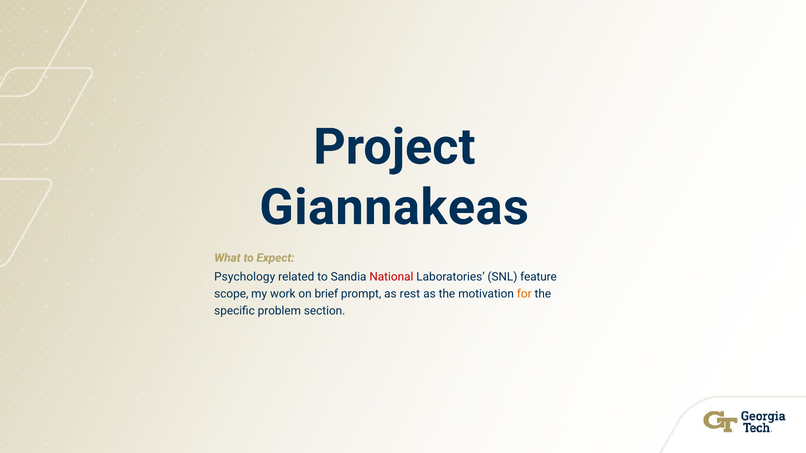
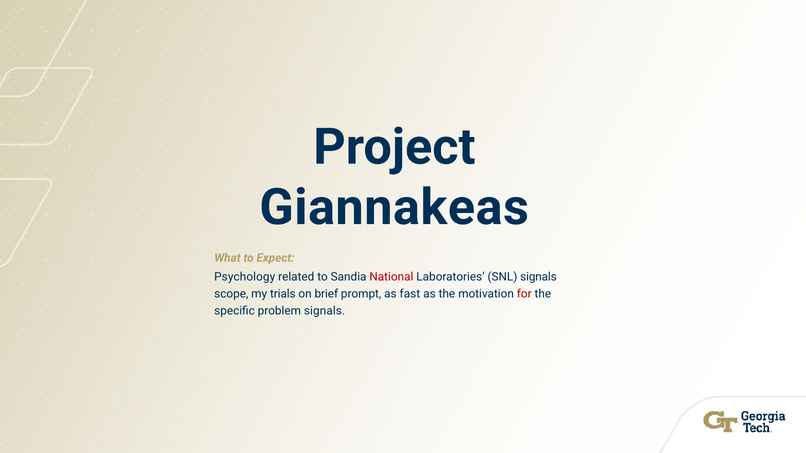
SNL feature: feature -> signals
work: work -> trials
rest: rest -> fast
for colour: orange -> red
problem section: section -> signals
